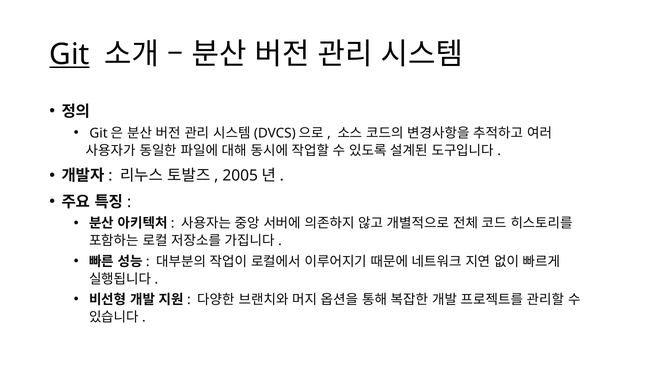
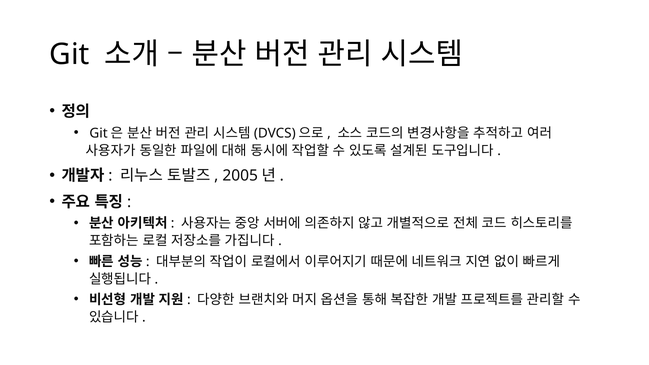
Git at (69, 55) underline: present -> none
